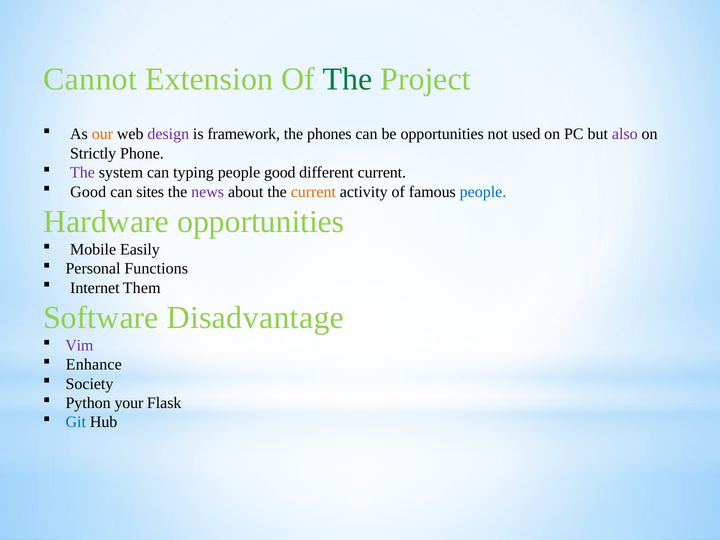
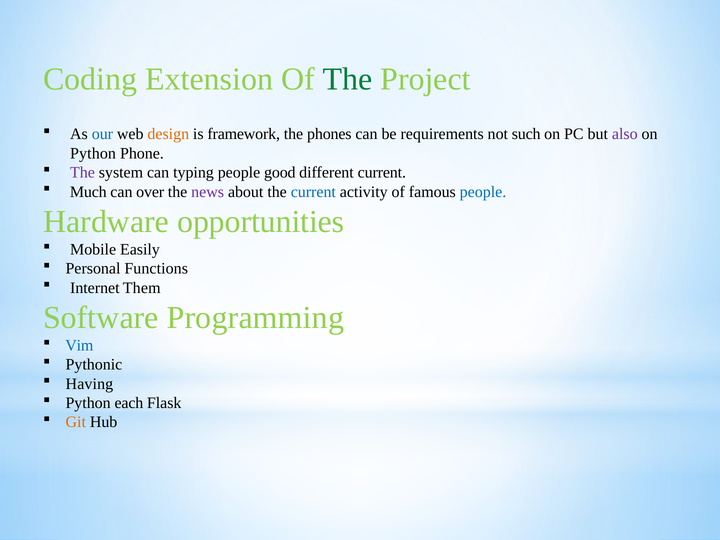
Cannot: Cannot -> Coding
our colour: orange -> blue
design colour: purple -> orange
be opportunities: opportunities -> requirements
used: used -> such
Strictly at (93, 153): Strictly -> Python
Good at (88, 192): Good -> Much
sites: sites -> over
current at (313, 192) colour: orange -> blue
Disadvantage: Disadvantage -> Programming
Vim colour: purple -> blue
Enhance: Enhance -> Pythonic
Society: Society -> Having
your: your -> each
Git colour: blue -> orange
